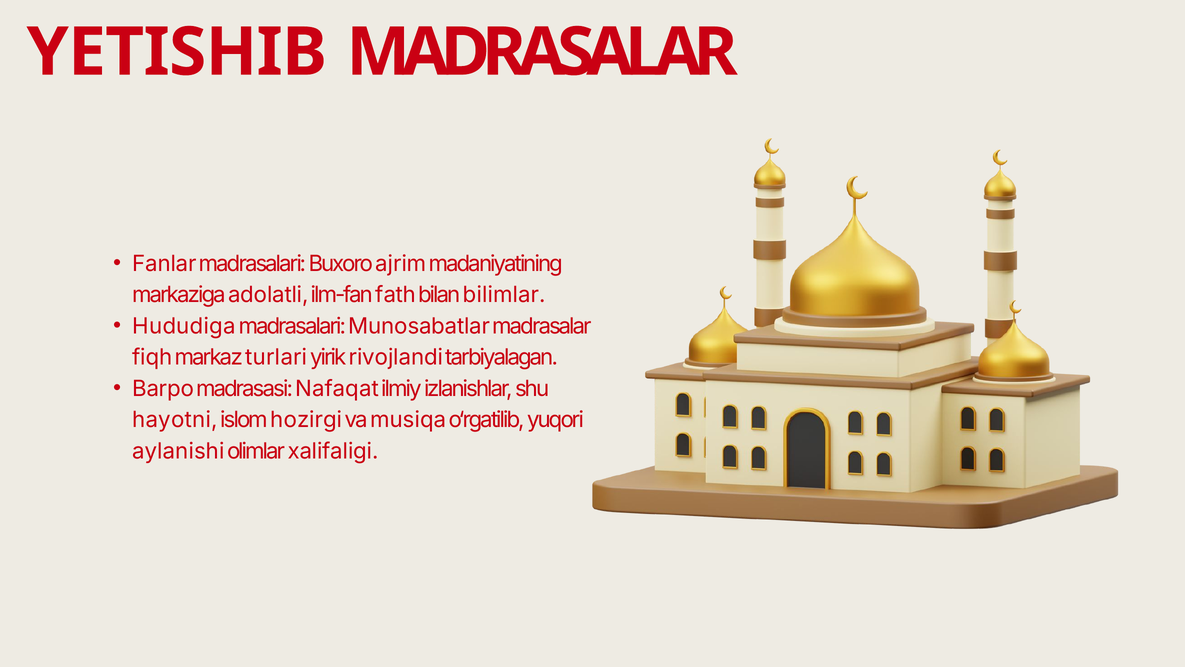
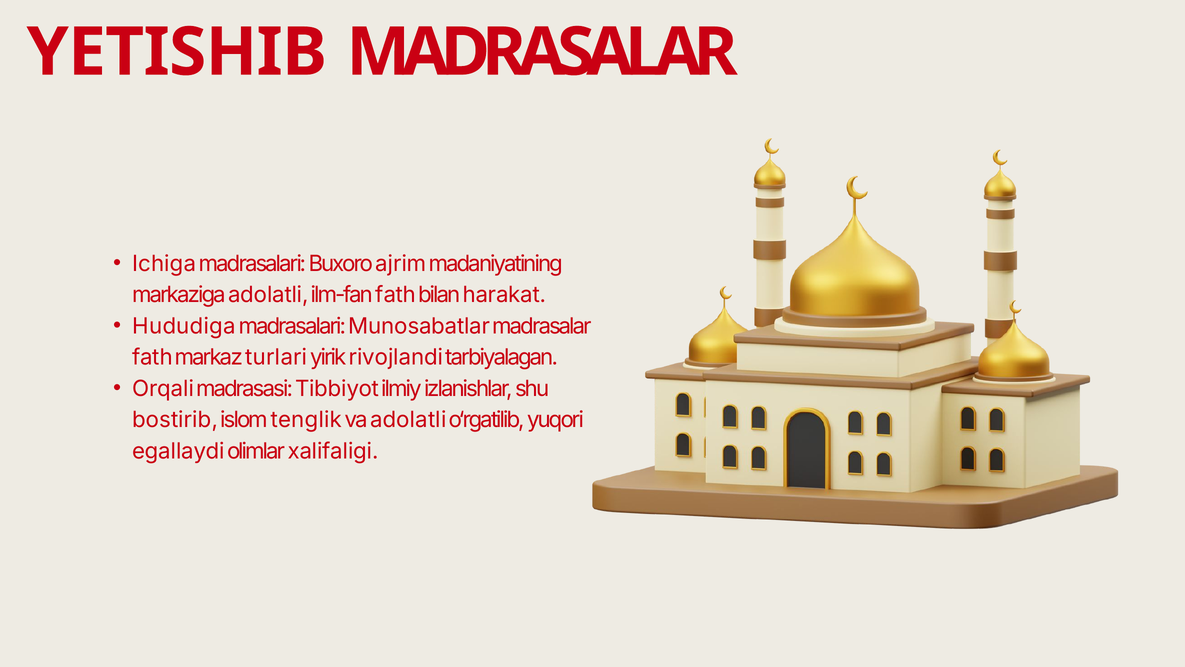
Fanlar: Fanlar -> Ichiga
bilimlar: bilimlar -> harakat
fiqh at (152, 357): fiqh -> fath
Barpo: Barpo -> Orqali
Nafaqat: Nafaqat -> Tibbiyot
hayotni: hayotni -> bostirib
hozirgi: hozirgi -> tenglik
va musiqa: musiqa -> adolatli
aylanishi: aylanishi -> egallaydi
